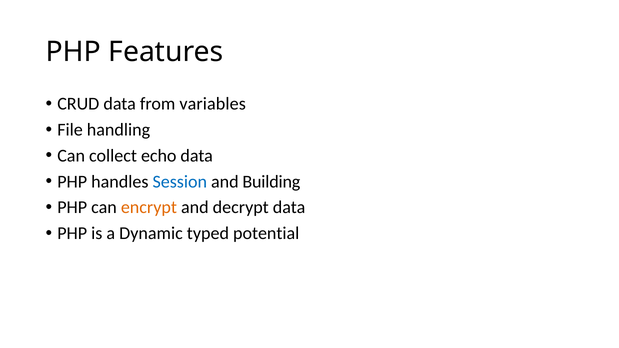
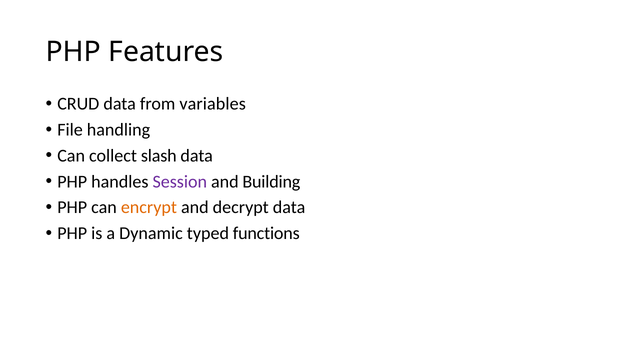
echo: echo -> slash
Session colour: blue -> purple
potential: potential -> functions
